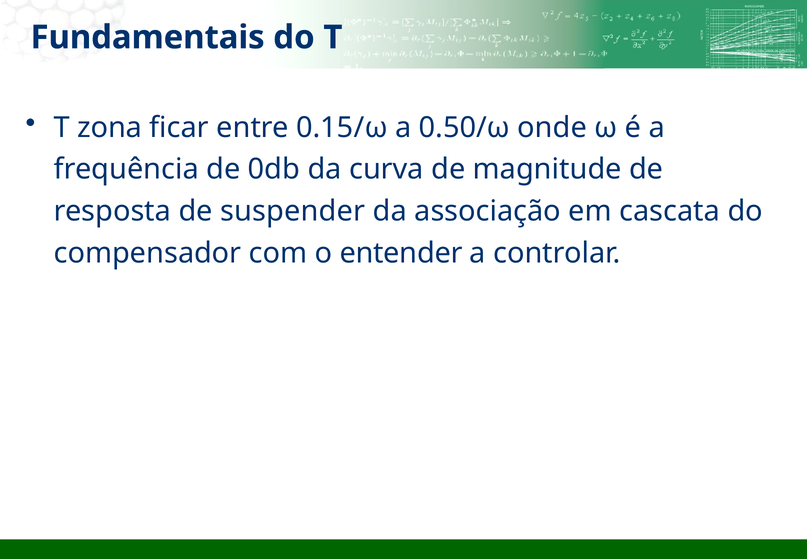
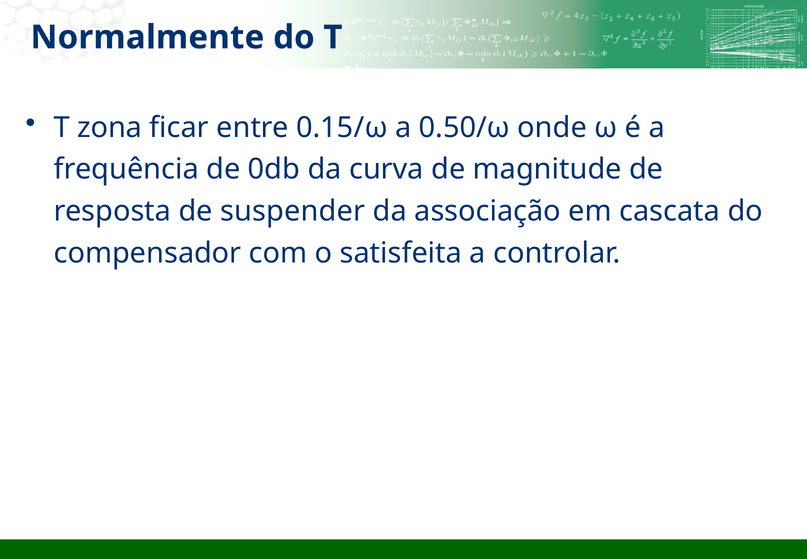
Fundamentais: Fundamentais -> Normalmente
entender: entender -> satisfeita
